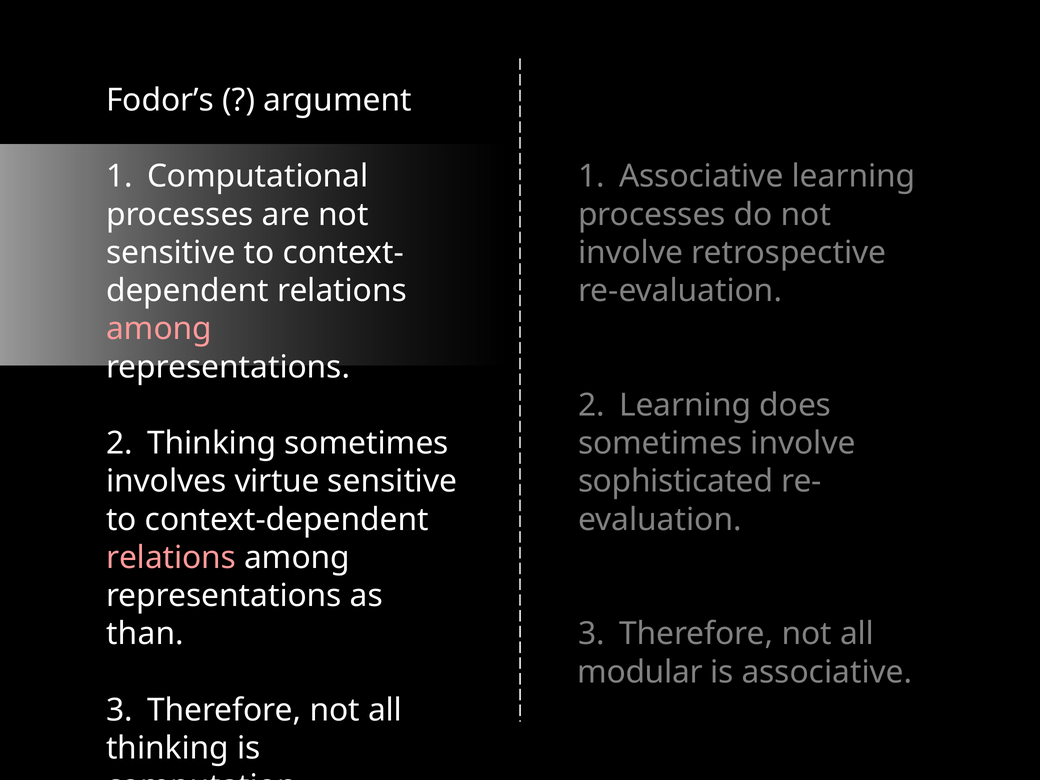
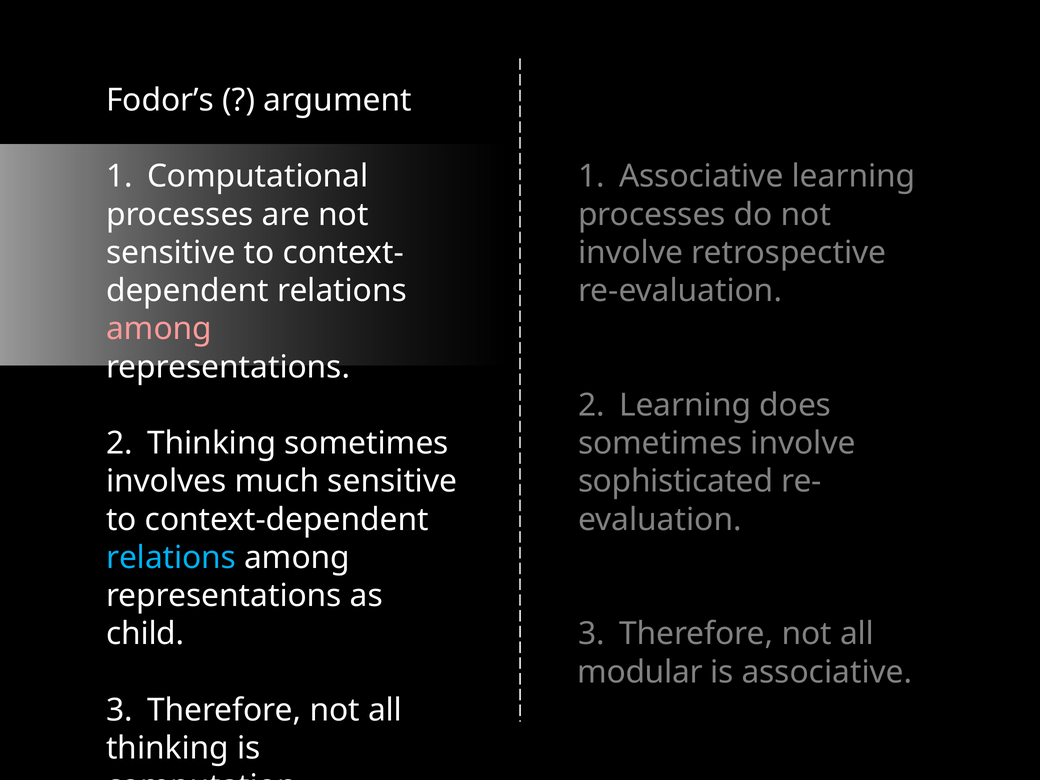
virtue: virtue -> much
relations at (171, 558) colour: pink -> light blue
than: than -> child
